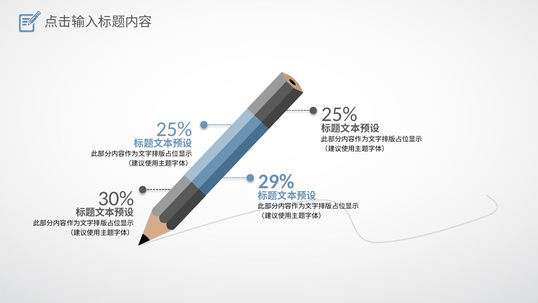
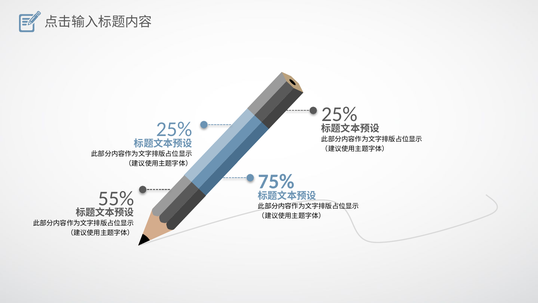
29%: 29% -> 75%
30%: 30% -> 55%
